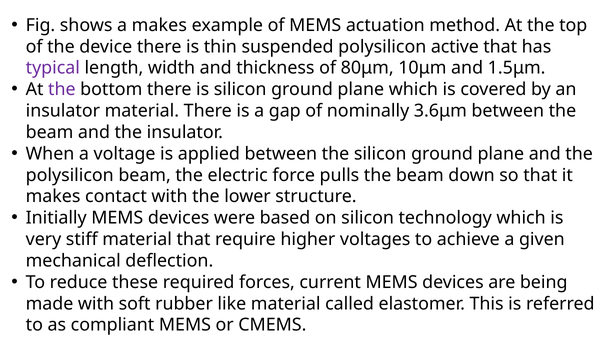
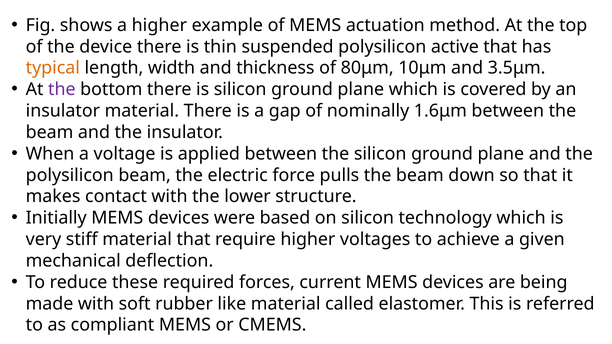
a makes: makes -> higher
typical colour: purple -> orange
1.5μm: 1.5μm -> 3.5μm
3.6μm: 3.6μm -> 1.6μm
